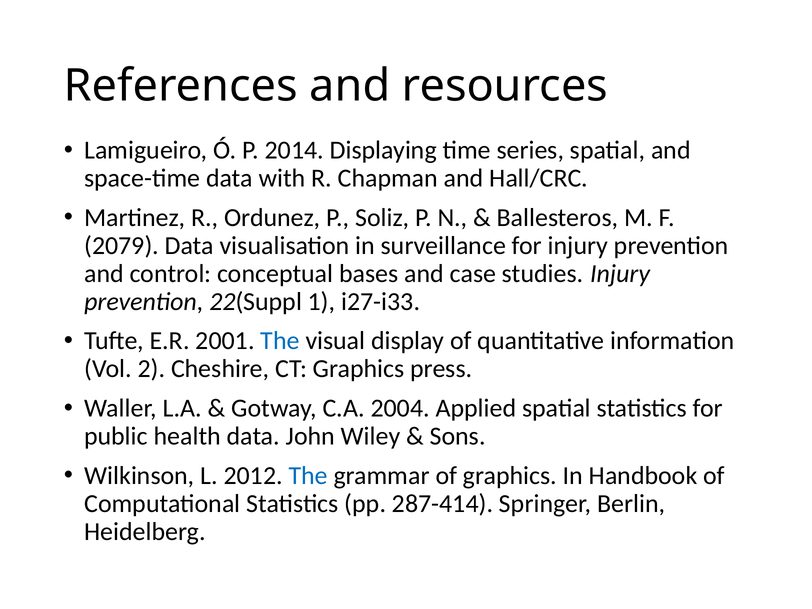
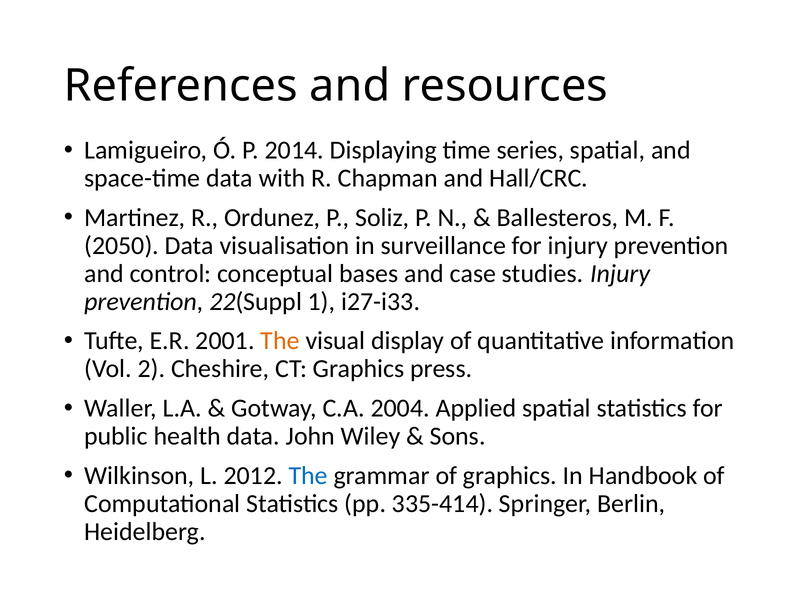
2079: 2079 -> 2050
The at (280, 341) colour: blue -> orange
287-414: 287-414 -> 335-414
